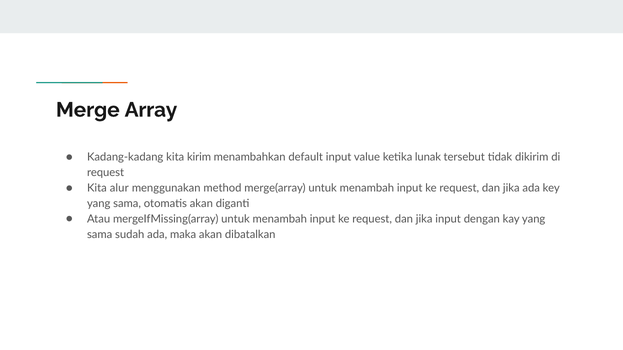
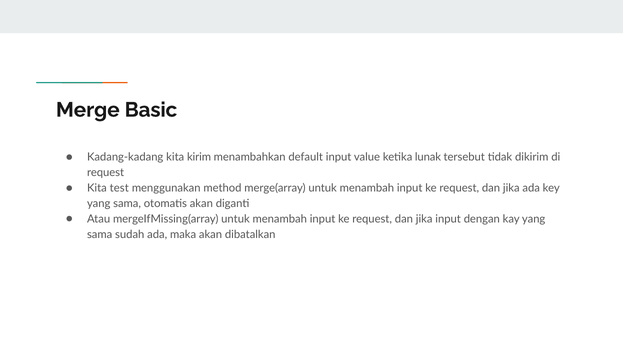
Array: Array -> Basic
alur: alur -> test
